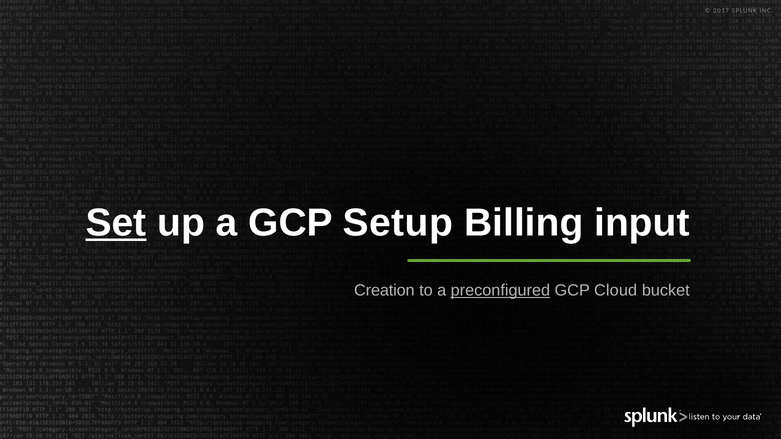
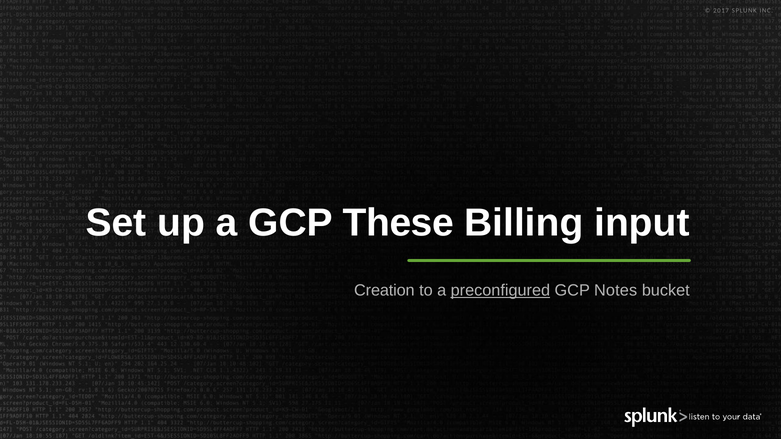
Set underline: present -> none
Setup: Setup -> These
Cloud: Cloud -> Notes
